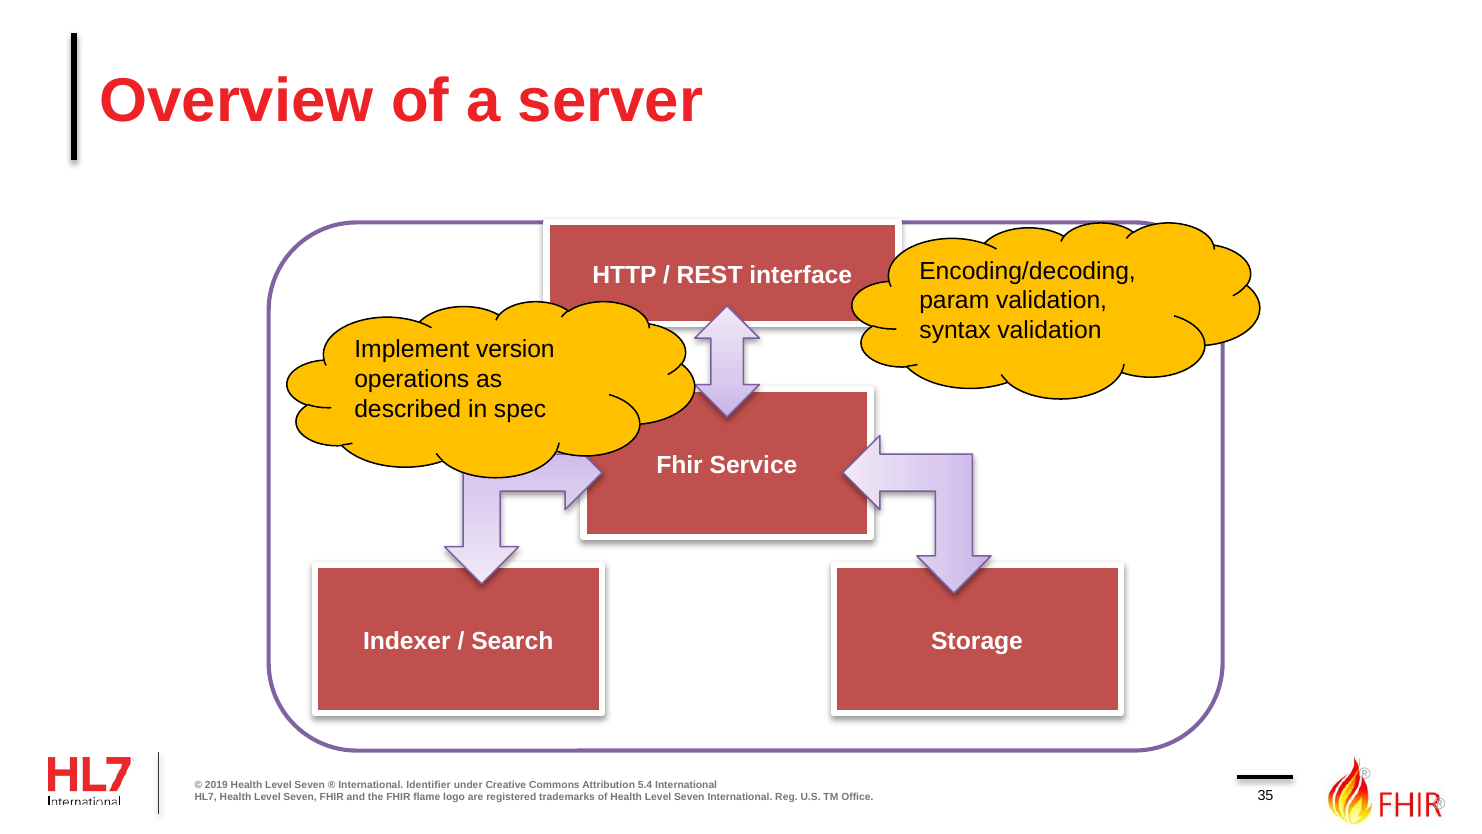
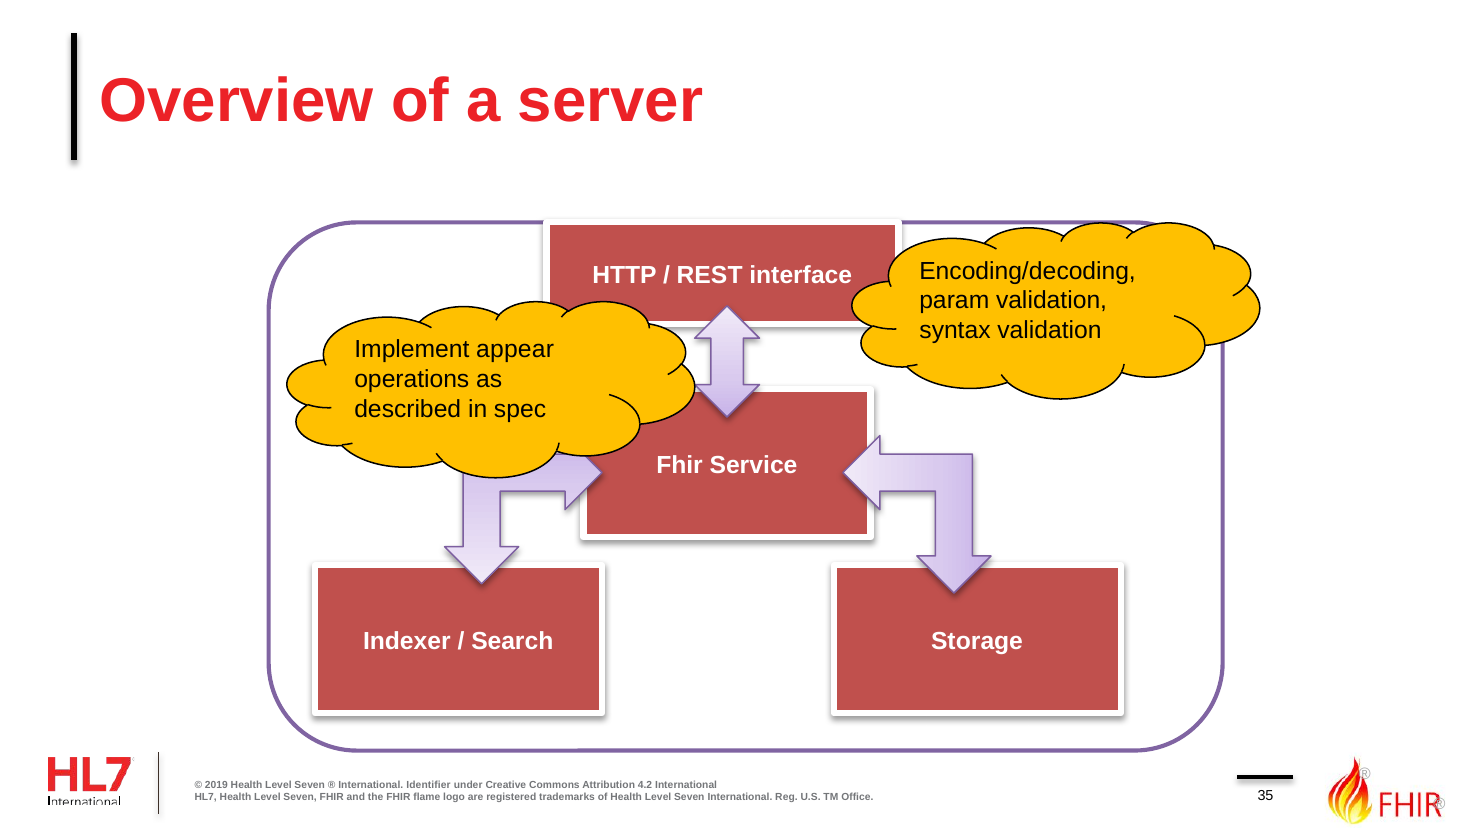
version: version -> appear
5.4: 5.4 -> 4.2
